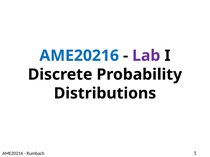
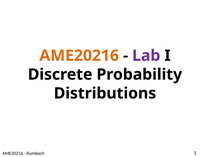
AME20216 at (79, 56) colour: blue -> orange
